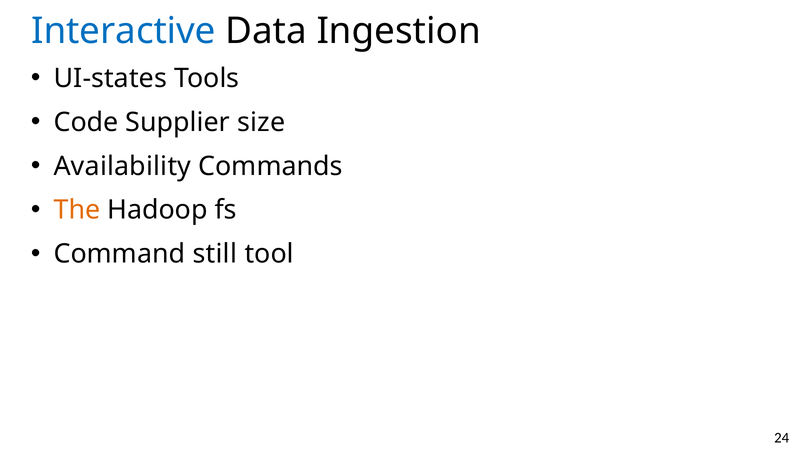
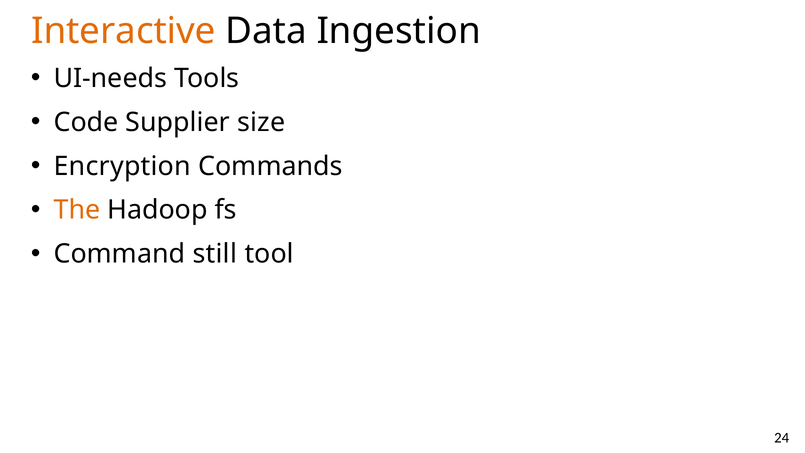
Interactive colour: blue -> orange
UI-states: UI-states -> UI-needs
Availability: Availability -> Encryption
